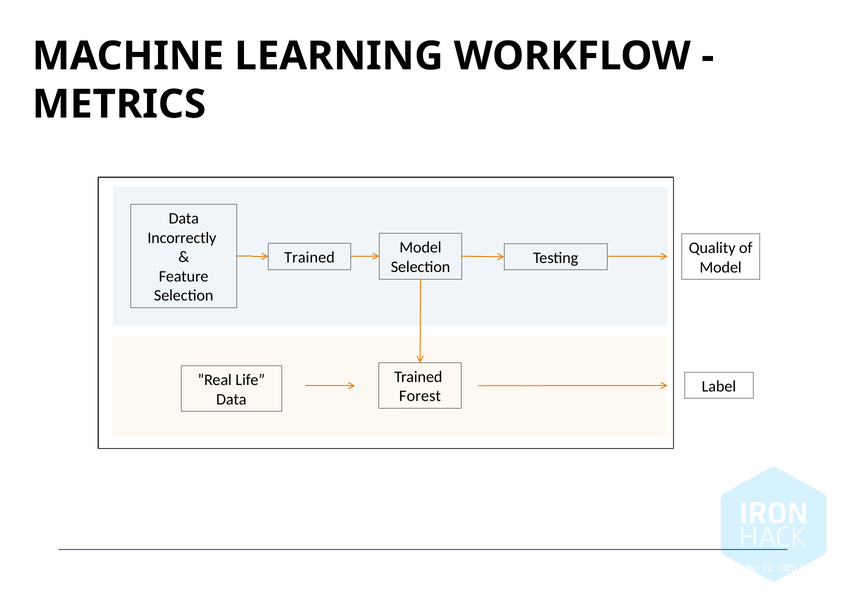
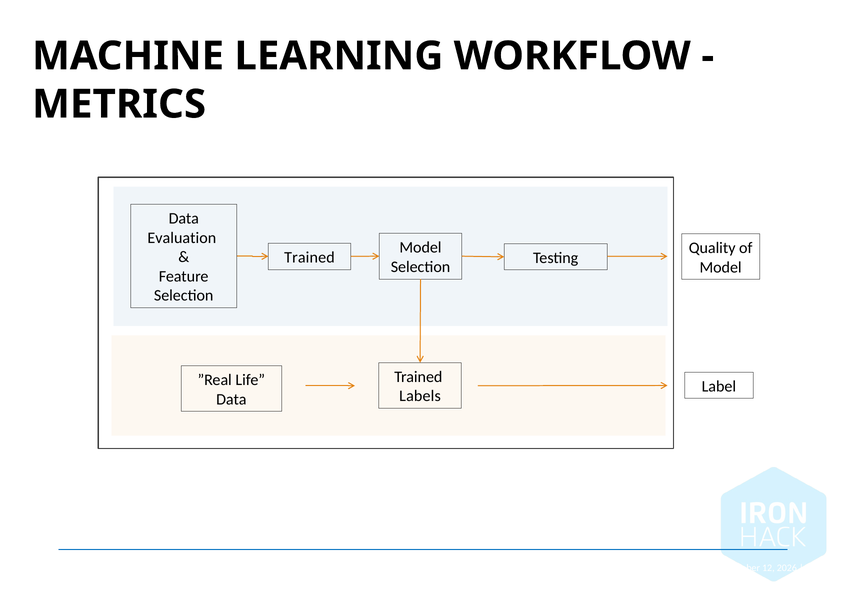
Incorrectly: Incorrectly -> Evaluation
Forest: Forest -> Labels
